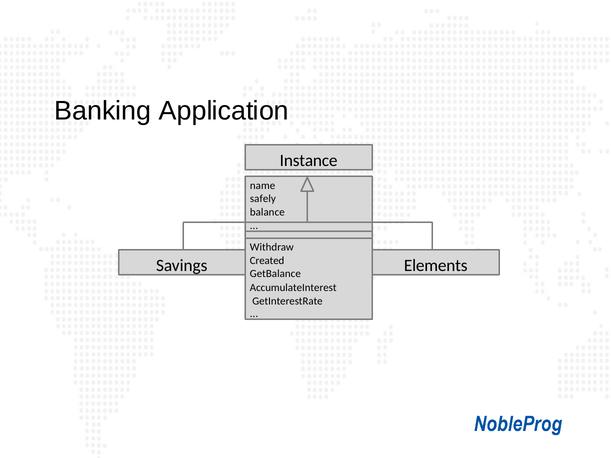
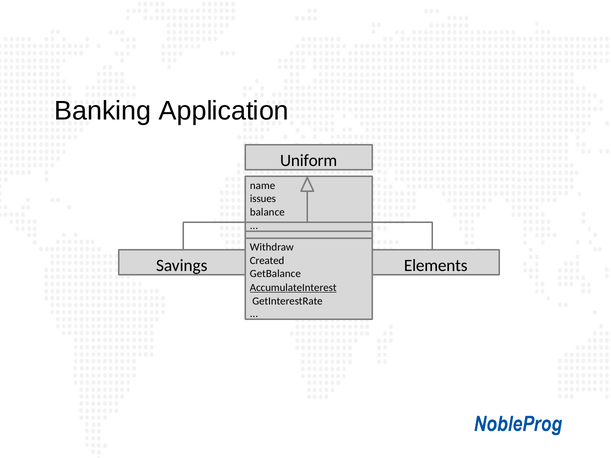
Instance: Instance -> Uniform
safely: safely -> issues
AccumulateInterest underline: none -> present
